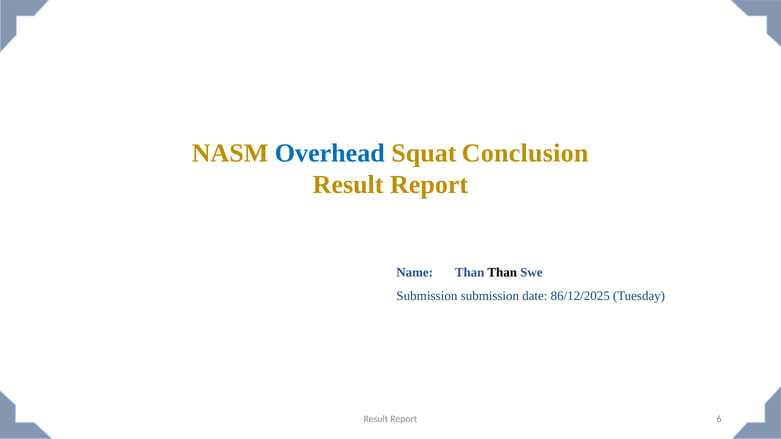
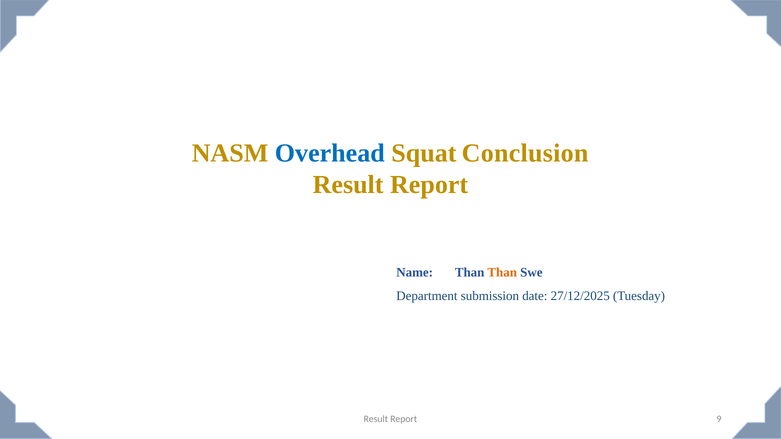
Than at (502, 273) colour: black -> orange
Submission at (427, 296): Submission -> Department
86/12/2025: 86/12/2025 -> 27/12/2025
6: 6 -> 9
